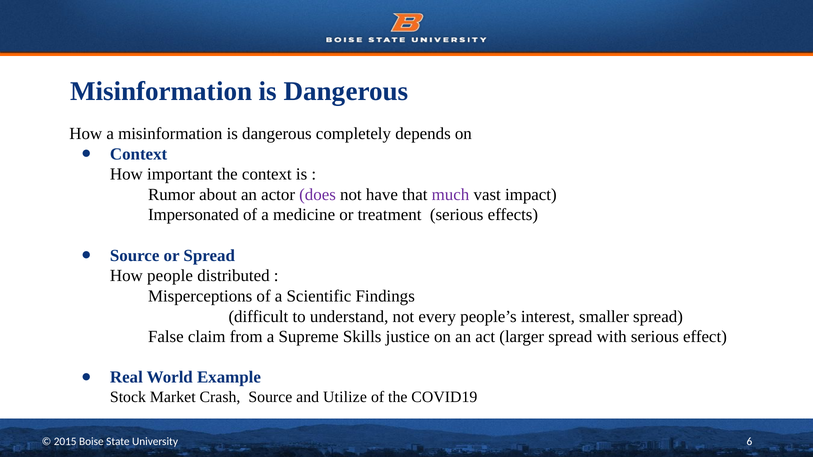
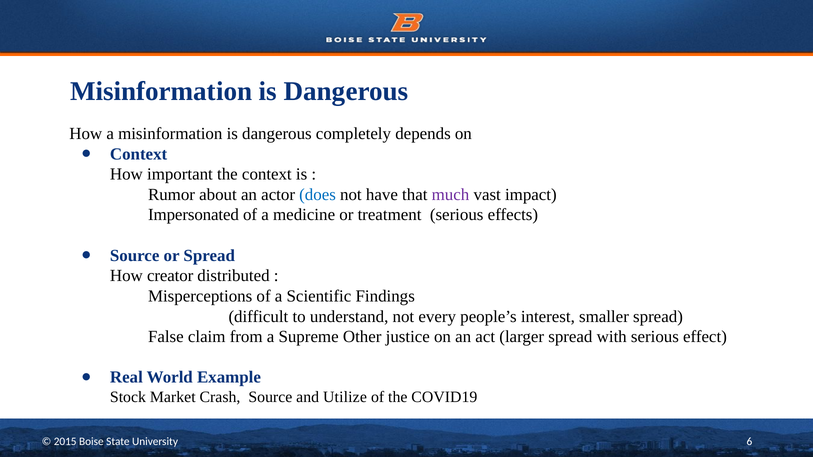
does colour: purple -> blue
people: people -> creator
Skills: Skills -> Other
